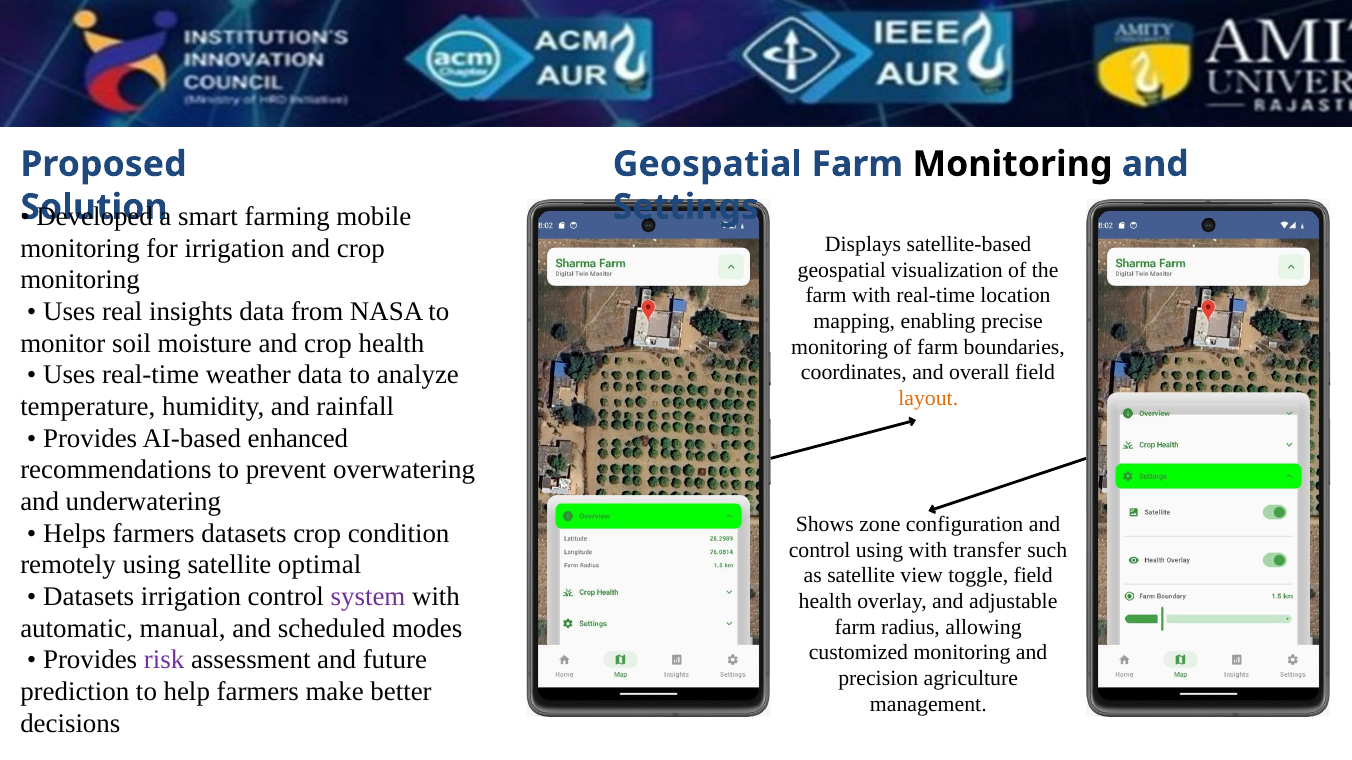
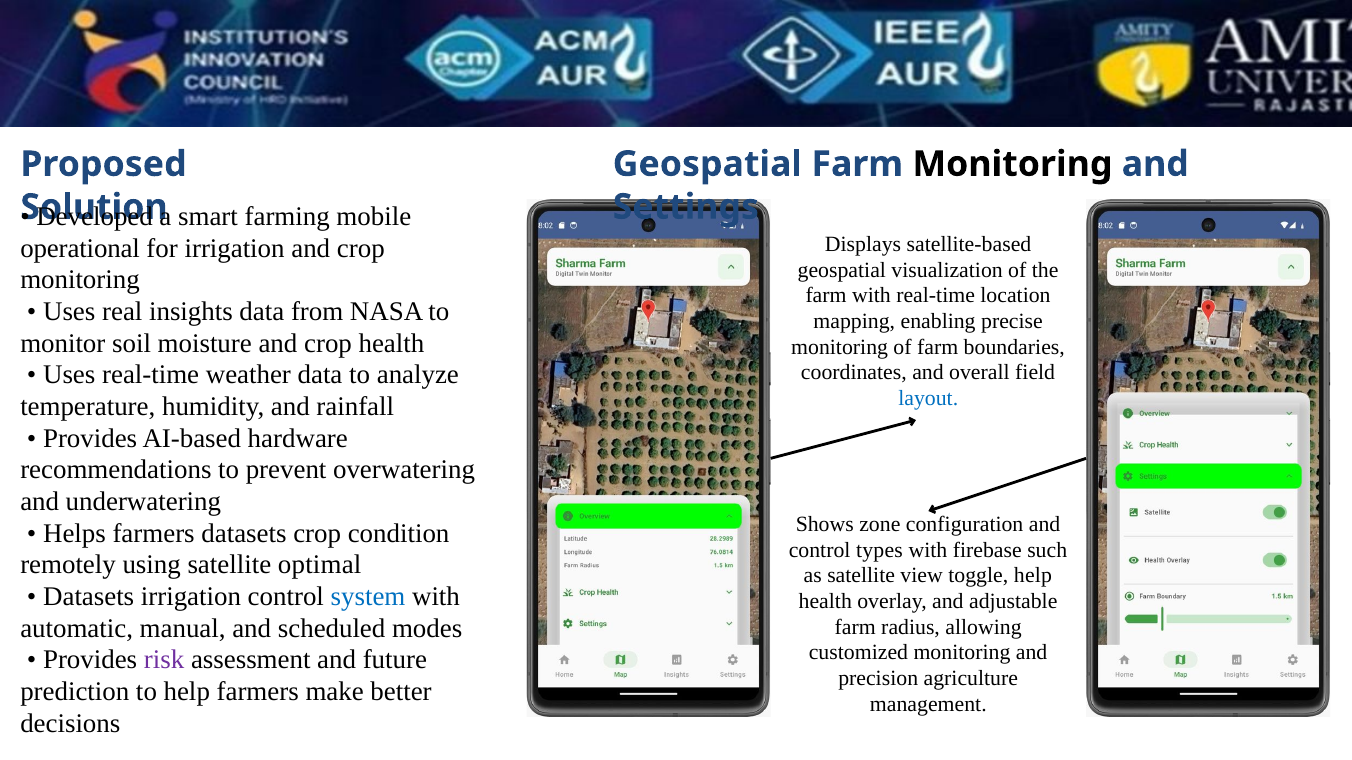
monitoring at (80, 248): monitoring -> operational
layout colour: orange -> blue
enhanced: enhanced -> hardware
control using: using -> types
transfer: transfer -> firebase
toggle field: field -> help
system colour: purple -> blue
